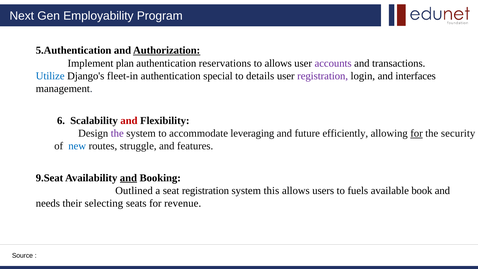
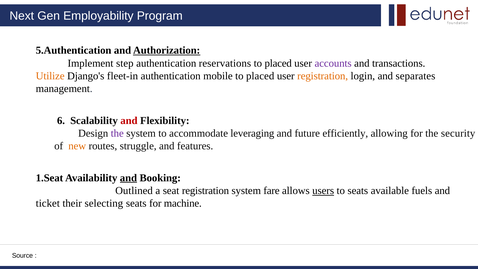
plan: plan -> step
allows at (278, 63): allows -> placed
Utilize colour: blue -> orange
special: special -> mobile
details at (260, 76): details -> placed
registration at (323, 76) colour: purple -> orange
interfaces: interfaces -> separates
for at (417, 133) underline: present -> none
new colour: blue -> orange
9.Seat: 9.Seat -> 1.Seat
this: this -> fare
users underline: none -> present
to fuels: fuels -> seats
book: book -> fuels
needs: needs -> ticket
revenue: revenue -> machine
